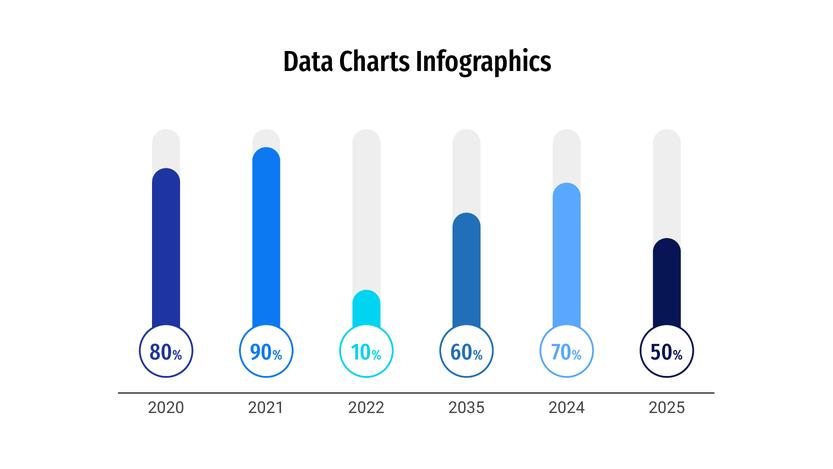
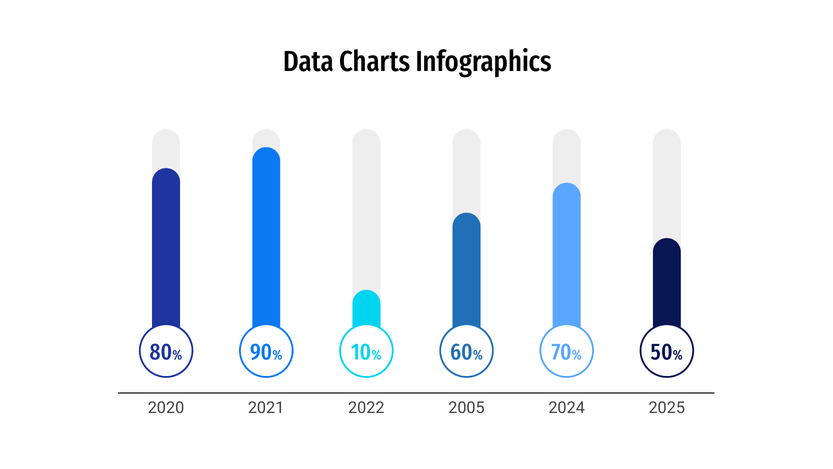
2035: 2035 -> 2005
